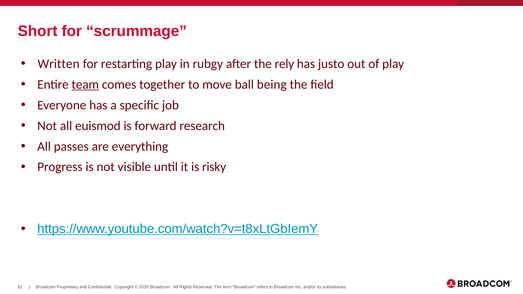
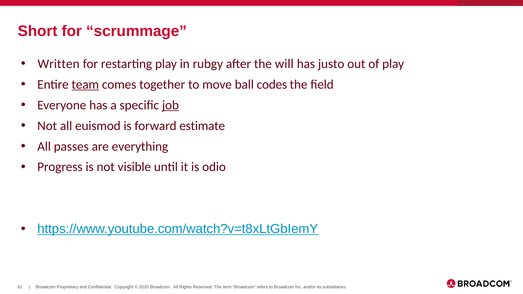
rely: rely -> will
being: being -> codes
job underline: none -> present
research: research -> estimate
risky: risky -> odio
